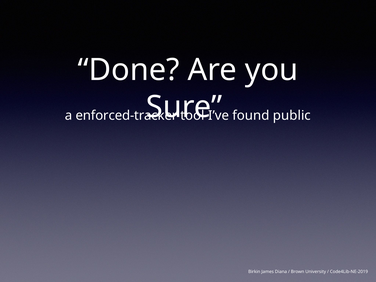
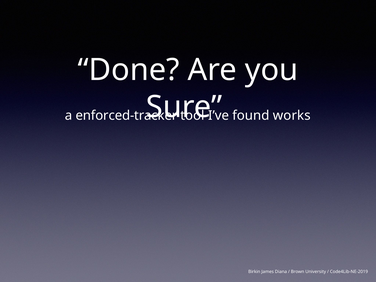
public: public -> works
